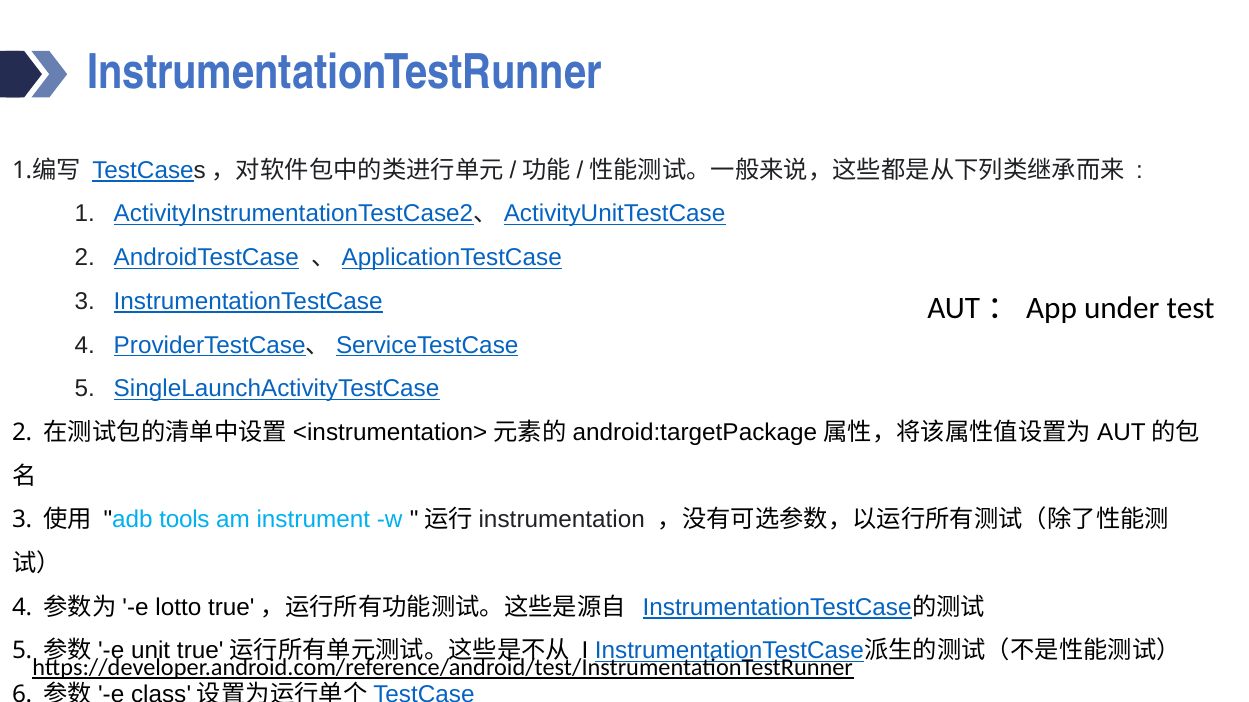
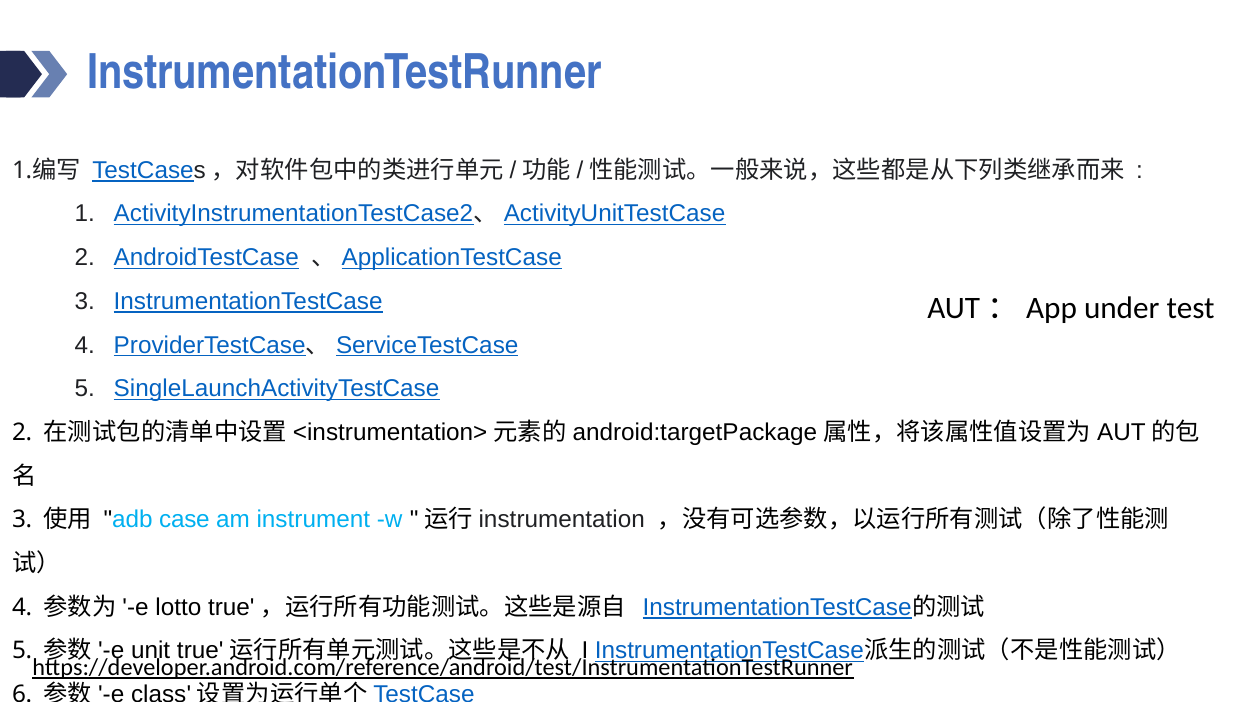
tools: tools -> case
